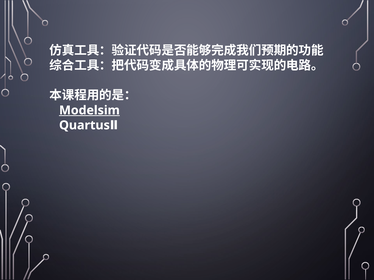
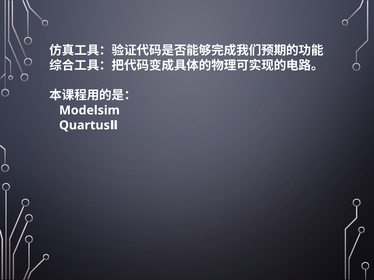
Modelsim underline: present -> none
